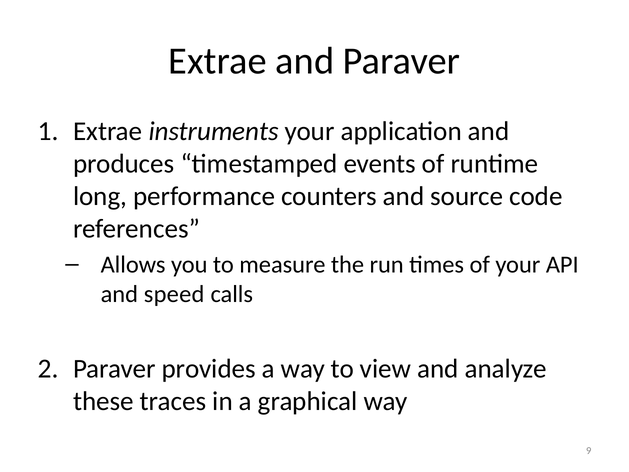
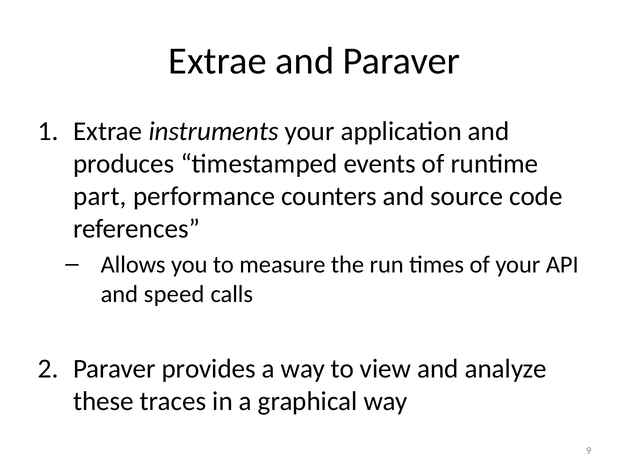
long: long -> part
